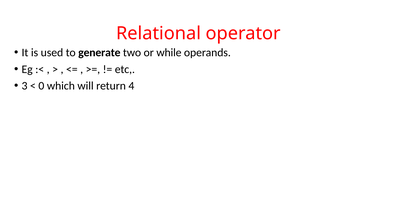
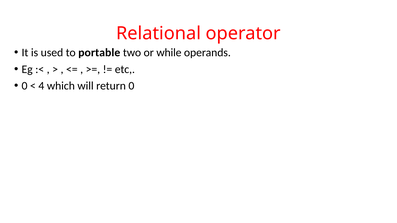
generate: generate -> portable
3 at (25, 86): 3 -> 0
0: 0 -> 4
return 4: 4 -> 0
